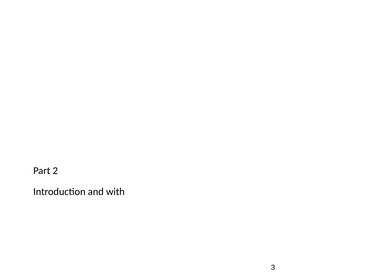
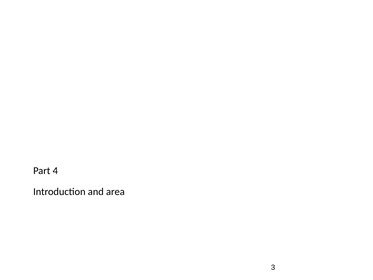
2: 2 -> 4
with: with -> area
